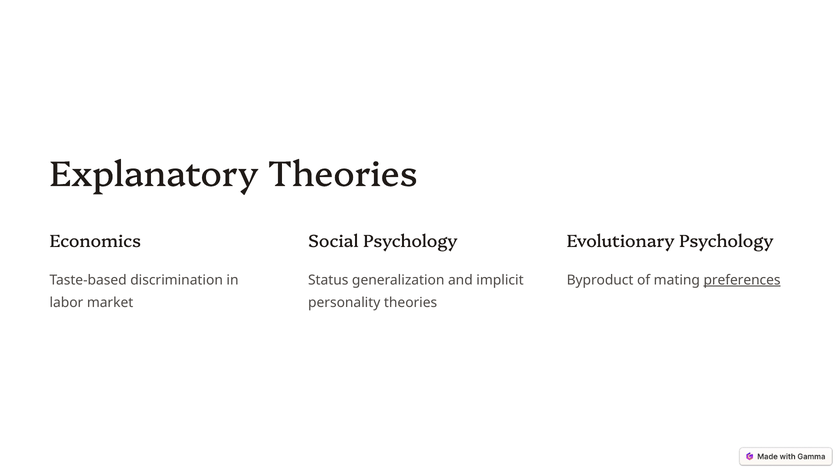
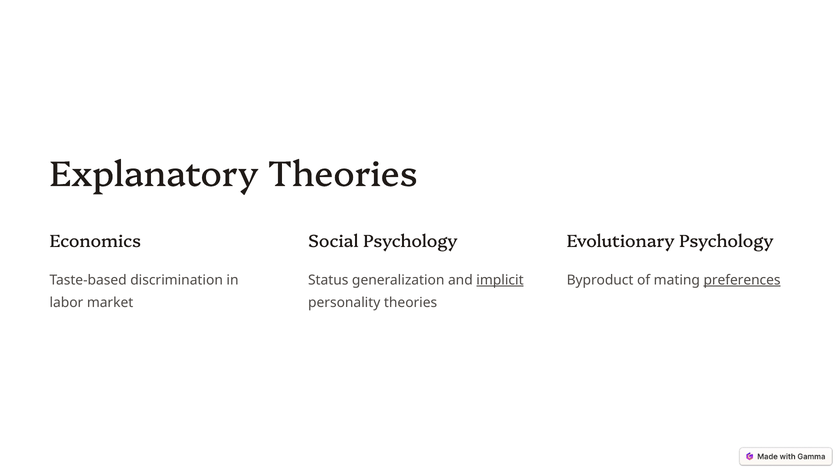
implicit underline: none -> present
